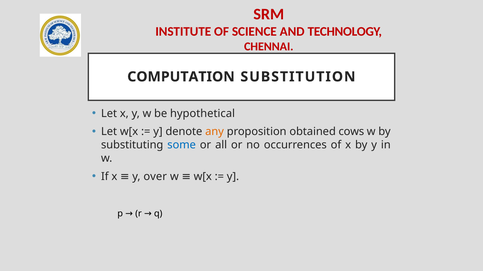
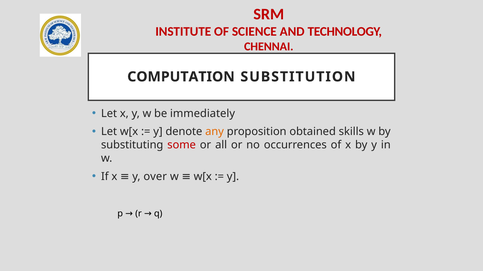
hypothetical: hypothetical -> immediately
cows: cows -> skills
some colour: blue -> red
